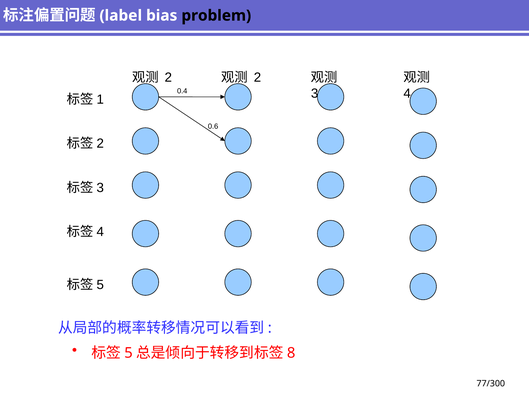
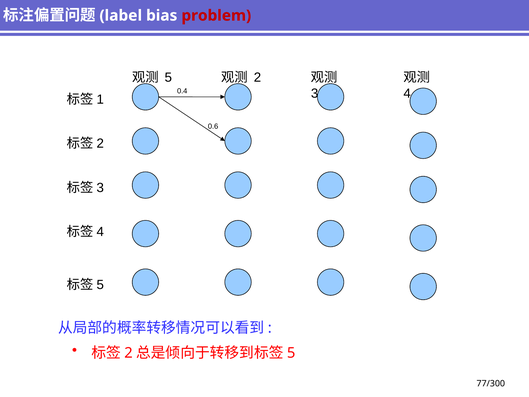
problem colour: black -> red
2 at (168, 77): 2 -> 5
5 at (129, 353): 5 -> 2
8 at (291, 353): 8 -> 5
